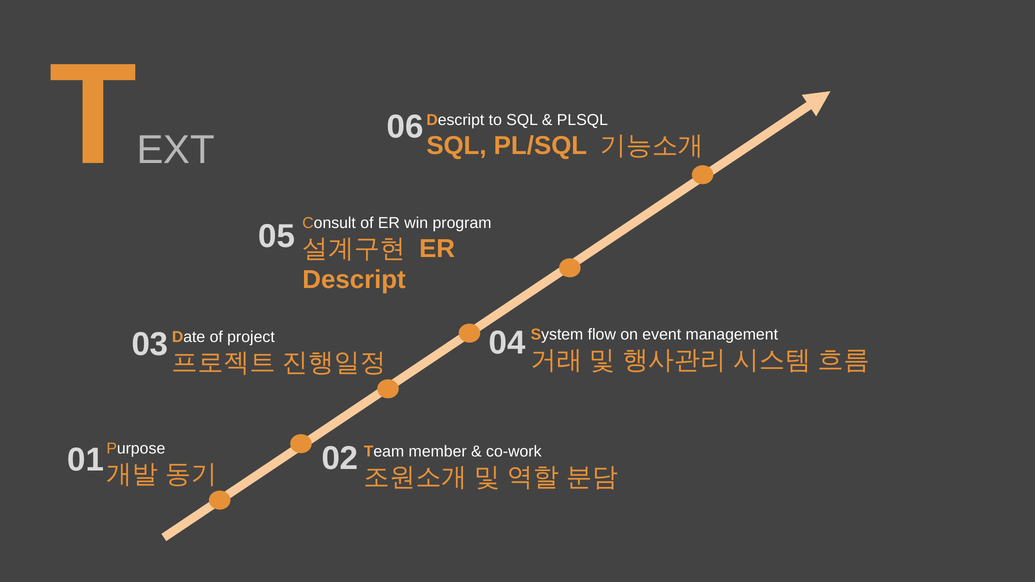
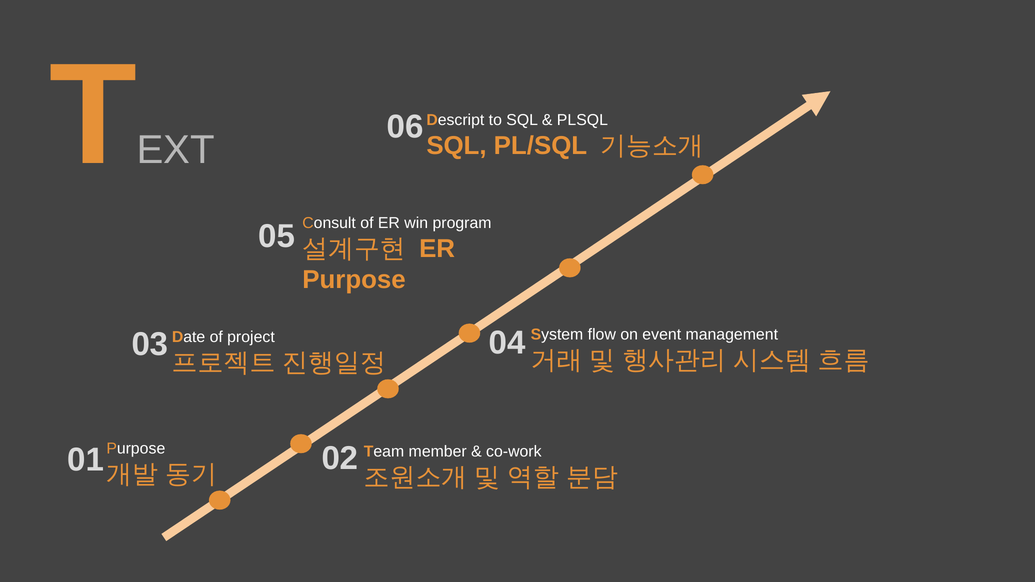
Descript at (354, 280): Descript -> Purpose
